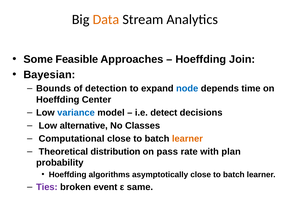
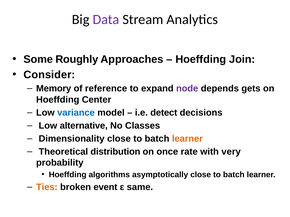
Data colour: orange -> purple
Feasible: Feasible -> Roughly
Bayesian: Bayesian -> Consider
Bounds: Bounds -> Memory
detection: detection -> reference
node colour: blue -> purple
time: time -> gets
Computational: Computational -> Dimensionality
pass: pass -> once
plan: plan -> very
Ties colour: purple -> orange
